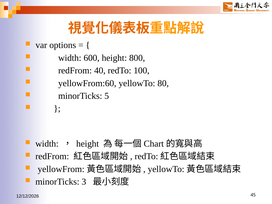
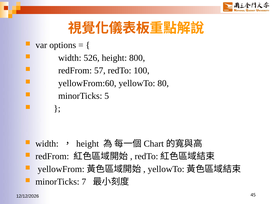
600: 600 -> 526
40: 40 -> 57
3: 3 -> 7
